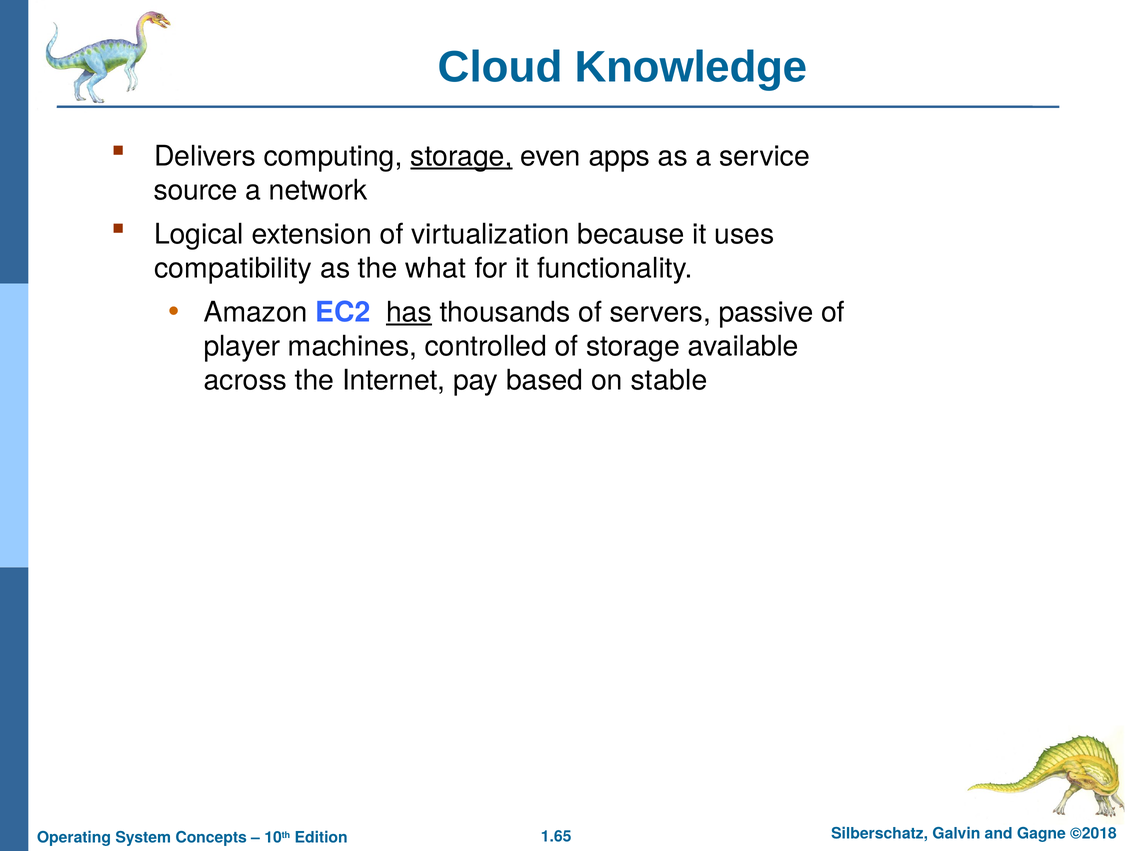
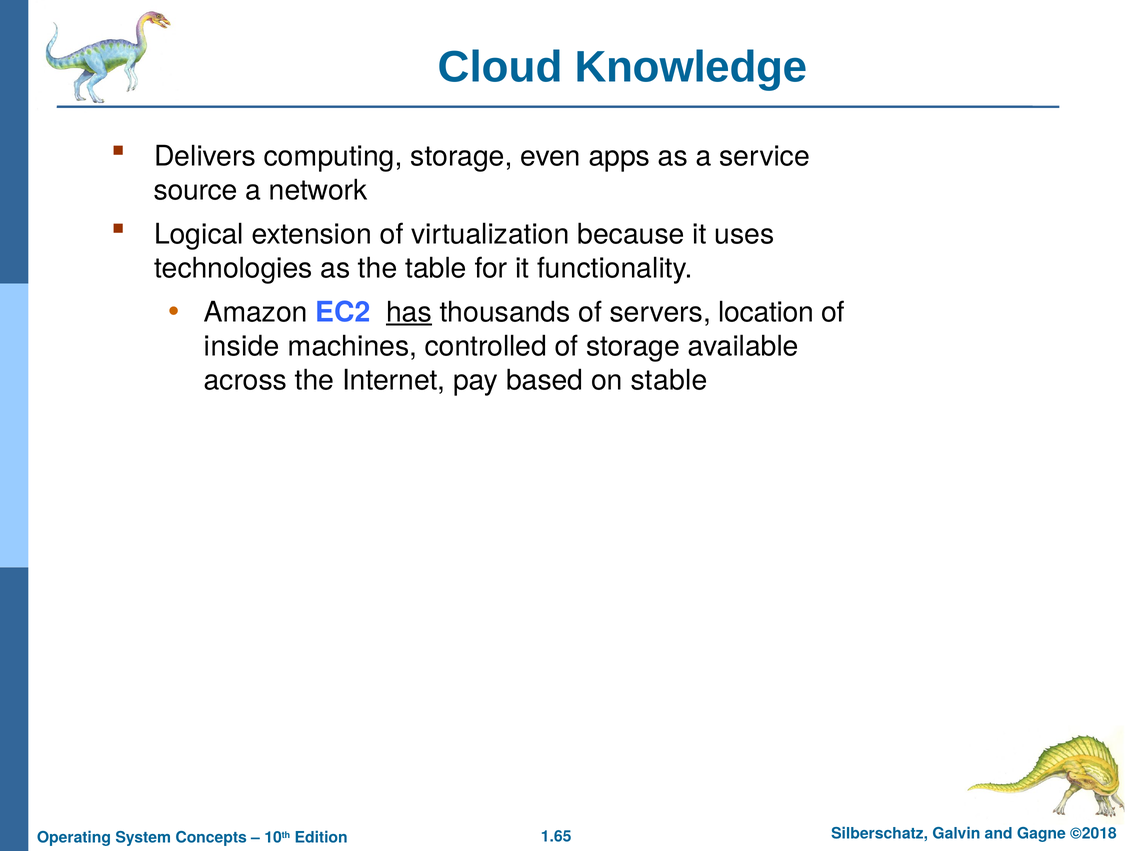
storage at (461, 156) underline: present -> none
compatibility: compatibility -> technologies
what: what -> table
passive: passive -> location
player: player -> inside
